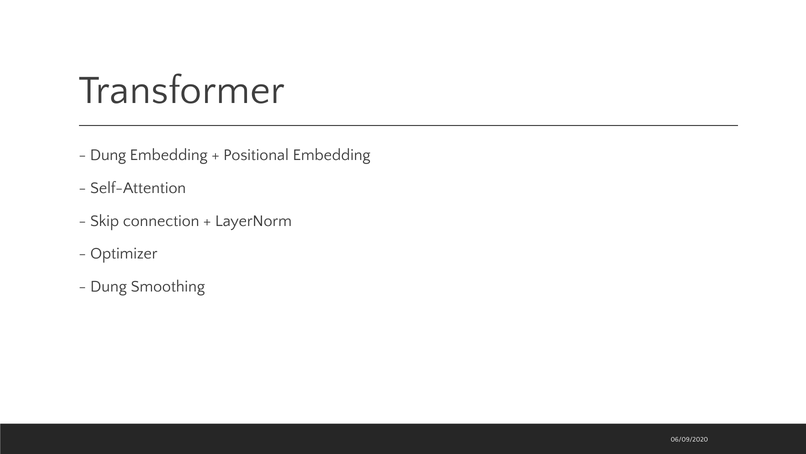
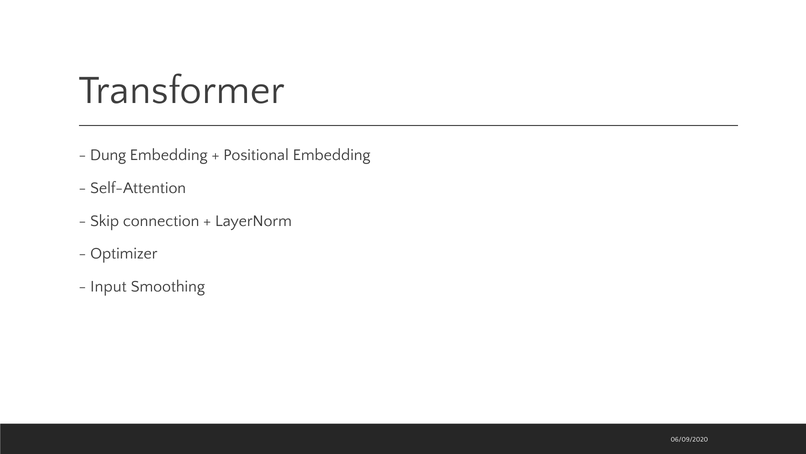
Dung at (109, 286): Dung -> Input
